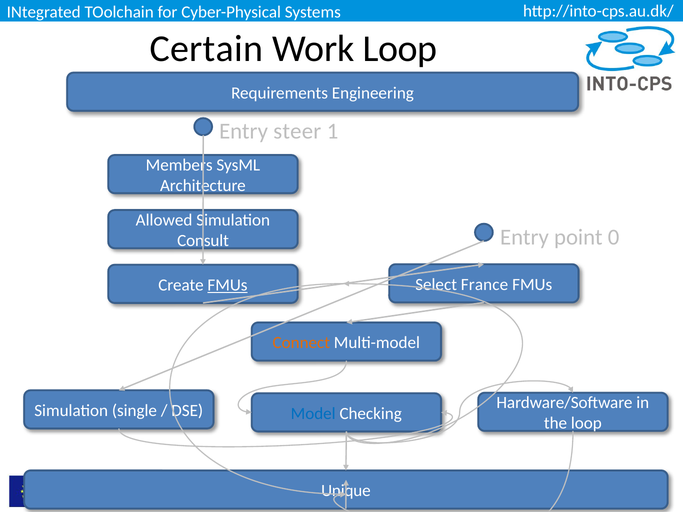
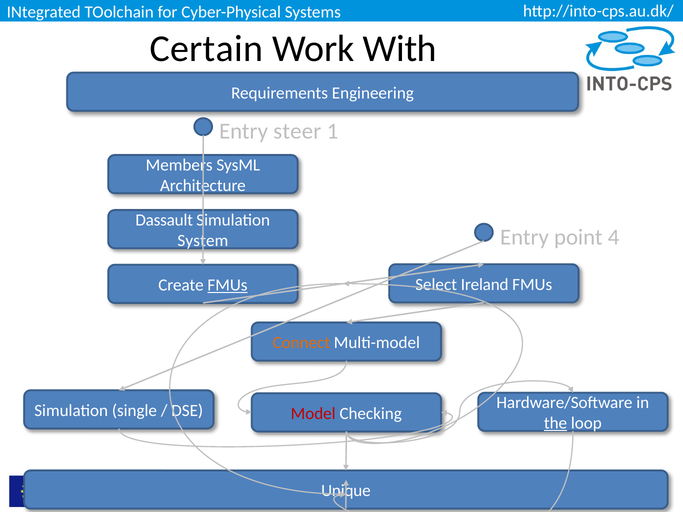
Work Loop: Loop -> With
Allowed: Allowed -> Dassault
0: 0 -> 4
Consult: Consult -> System
France: France -> Ireland
Model colour: blue -> red
the underline: none -> present
